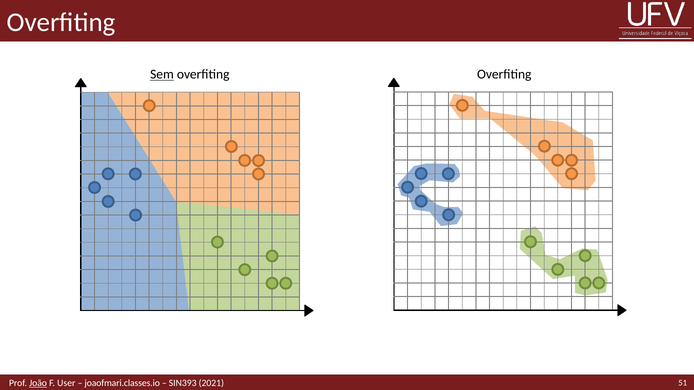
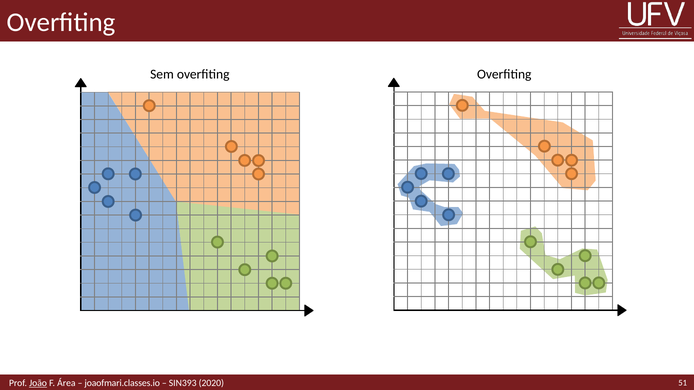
Sem underline: present -> none
User: User -> Área
2021: 2021 -> 2020
